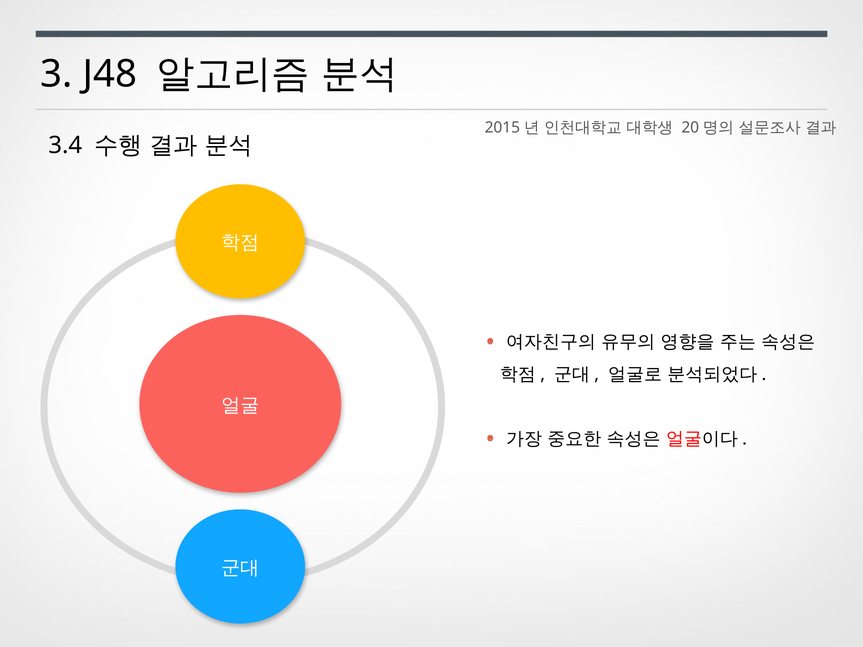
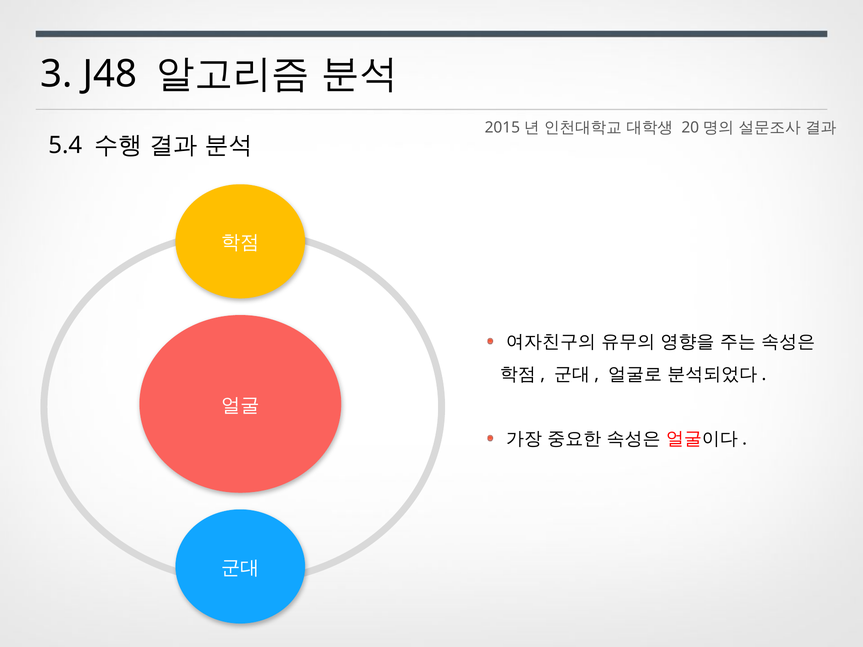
3.4: 3.4 -> 5.4
